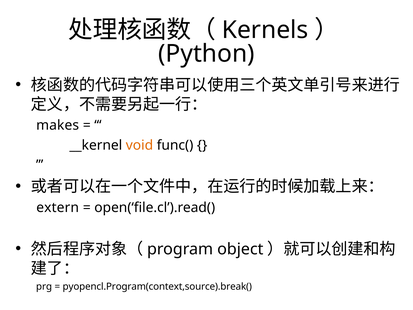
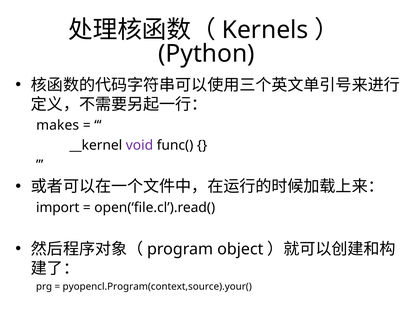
void colour: orange -> purple
extern: extern -> import
pyopencl.Program(context,source).break(: pyopencl.Program(context,source).break( -> pyopencl.Program(context,source).your(
